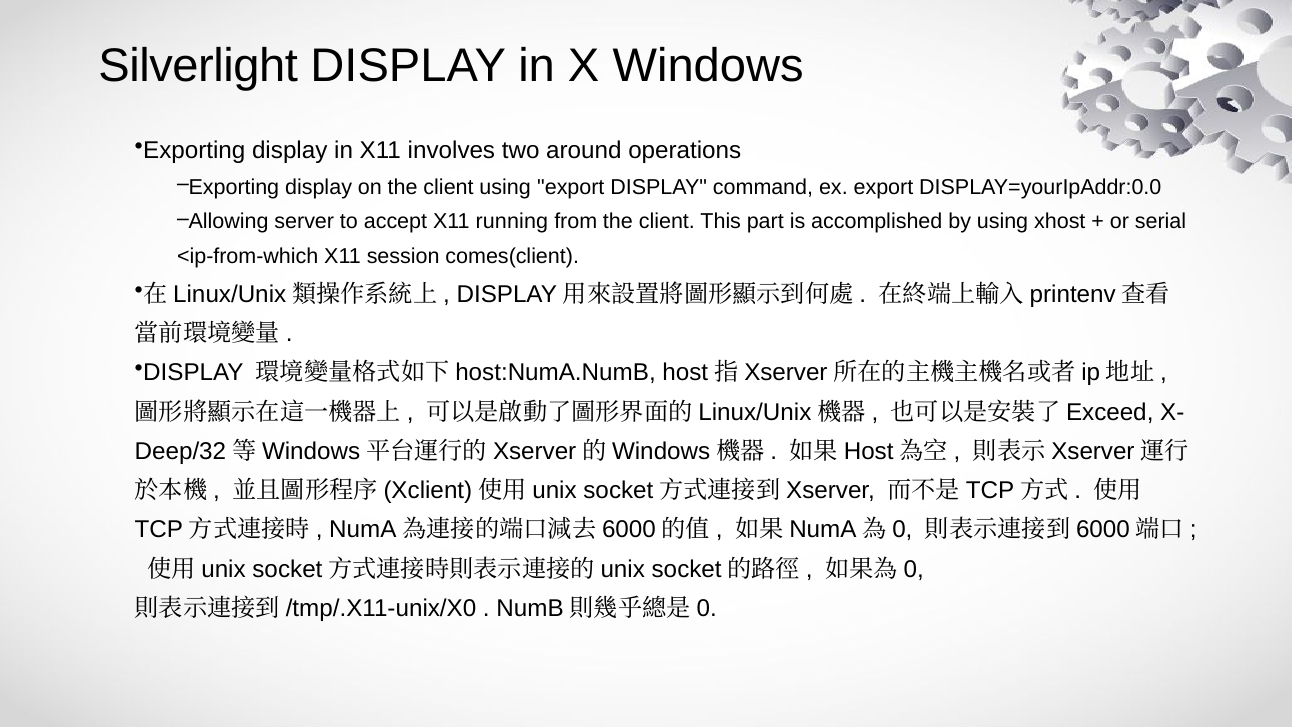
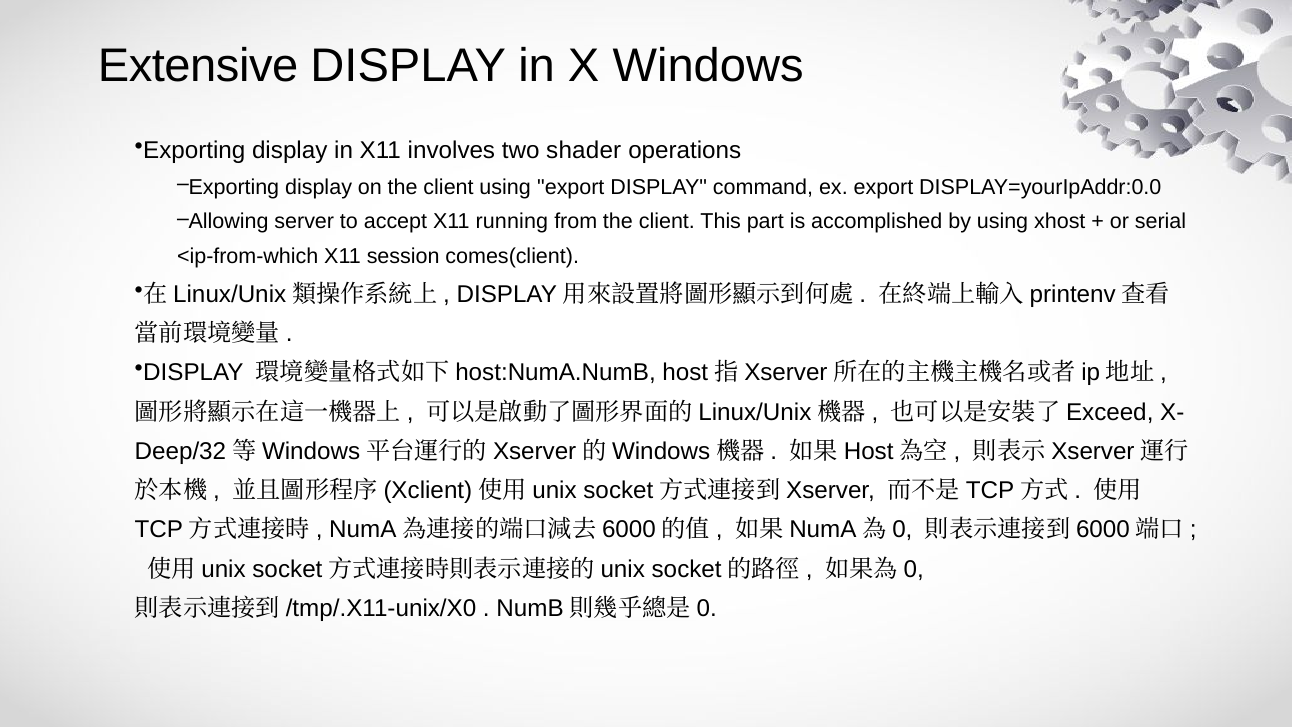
Silverlight: Silverlight -> Extensive
around: around -> shader
